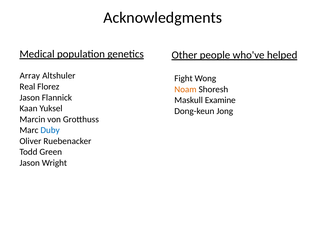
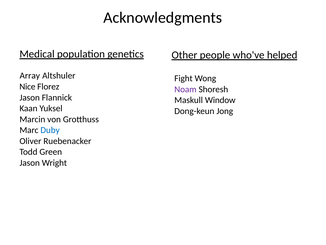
Real: Real -> Nice
Noam colour: orange -> purple
Examine: Examine -> Window
